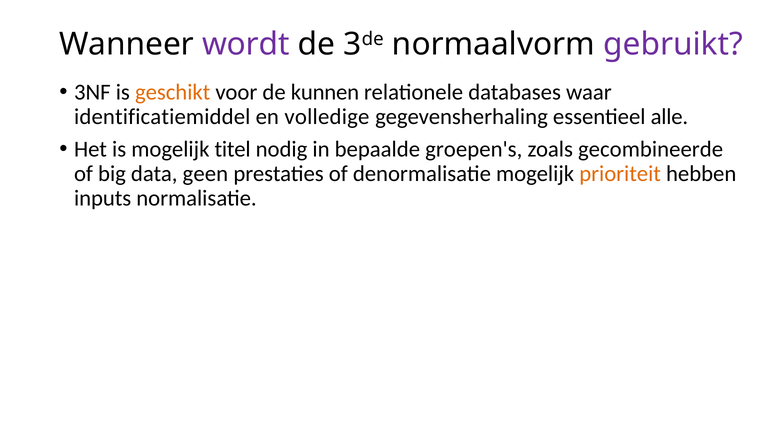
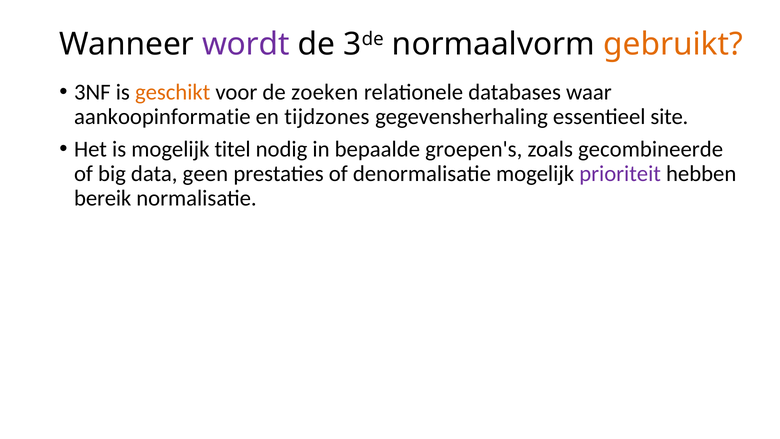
gebruikt colour: purple -> orange
kunnen: kunnen -> zoeken
identificatiemiddel: identificatiemiddel -> aankoopinformatie
volledige: volledige -> tijdzones
alle: alle -> site
prioriteit colour: orange -> purple
inputs: inputs -> bereik
